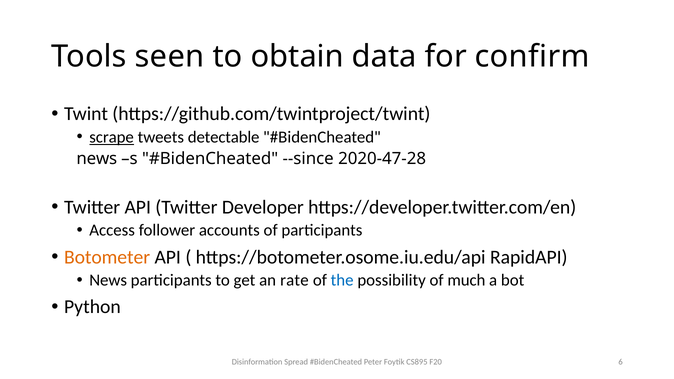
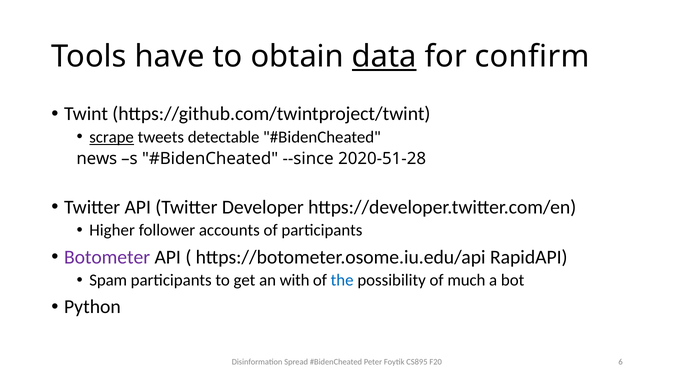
seen: seen -> have
data underline: none -> present
2020-47-28: 2020-47-28 -> 2020-51-28
Access: Access -> Higher
Botometer colour: orange -> purple
News at (108, 280): News -> Spam
rate: rate -> with
